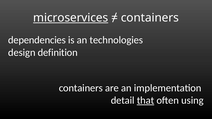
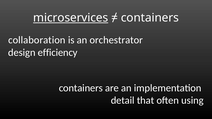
dependencies: dependencies -> collaboration
technologies: technologies -> orchestrator
definition: definition -> efficiency
that underline: present -> none
